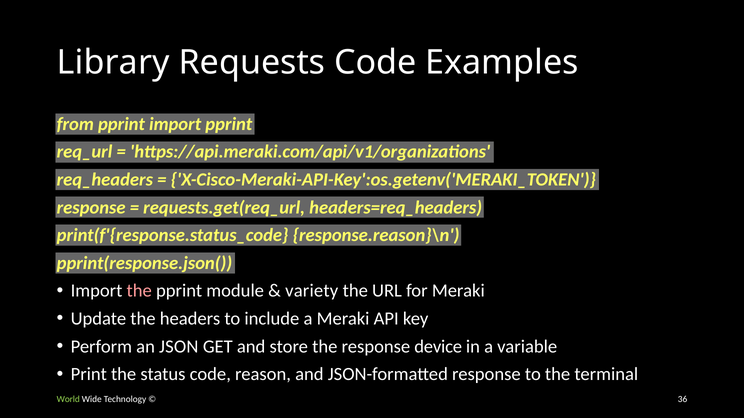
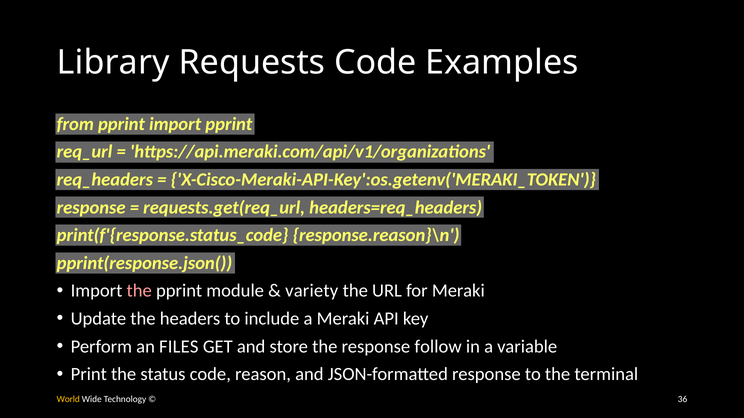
JSON: JSON -> FILES
device: device -> follow
World colour: light green -> yellow
